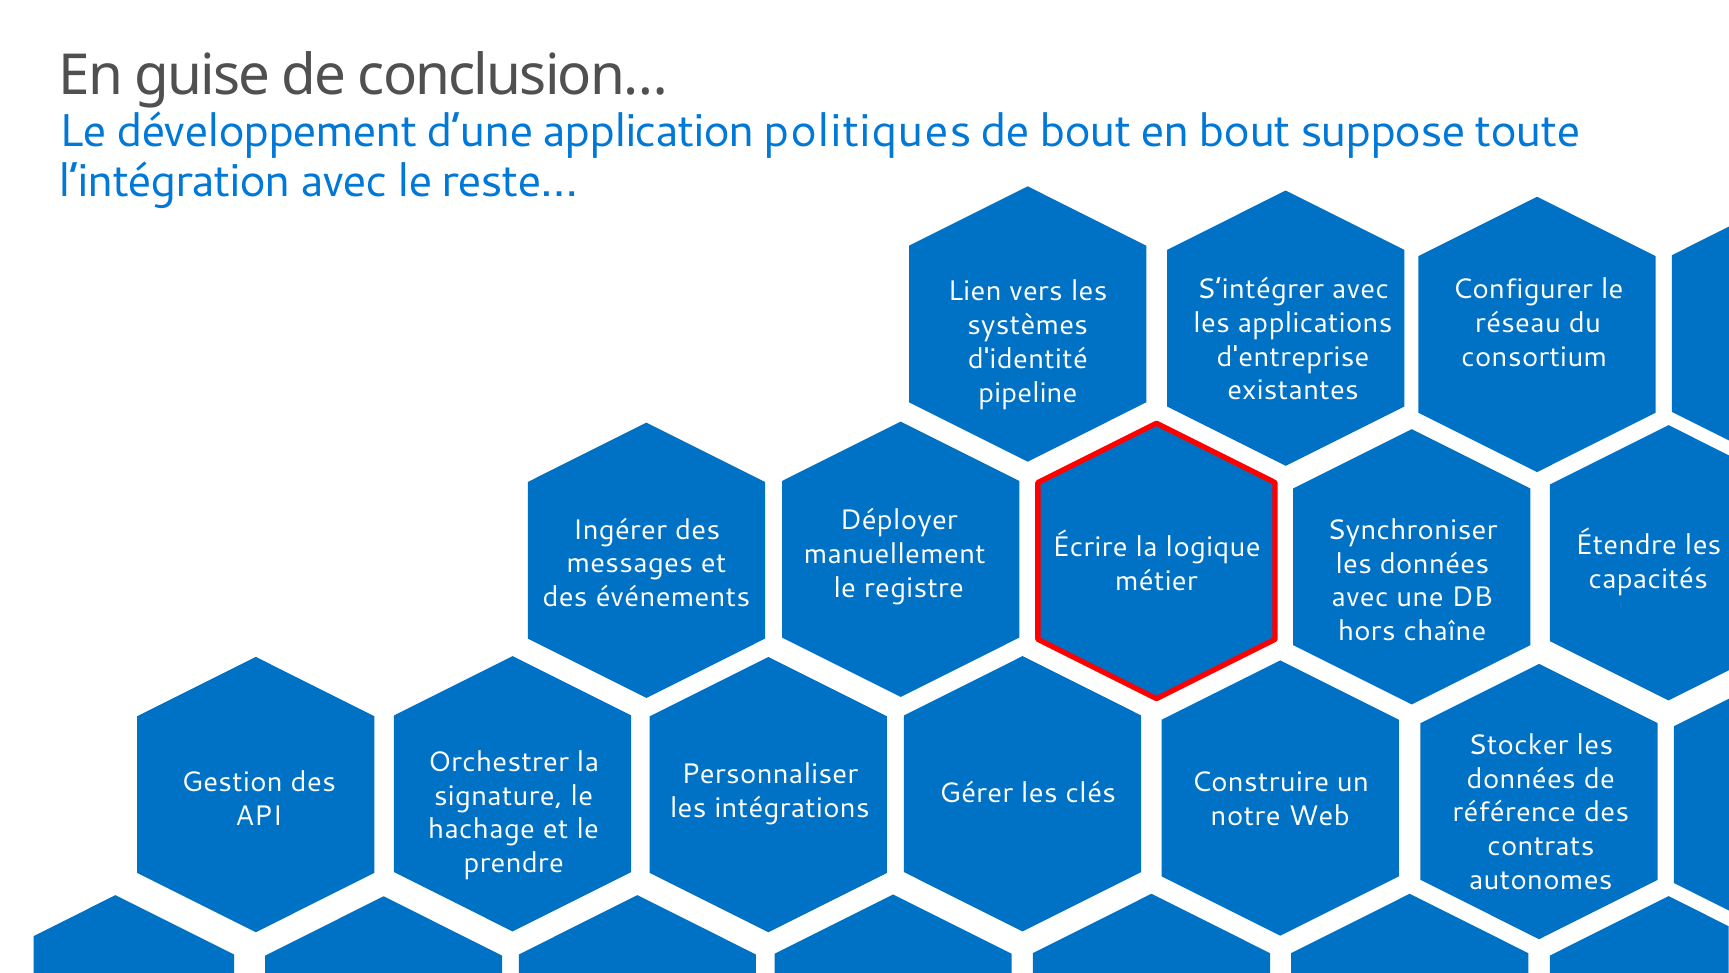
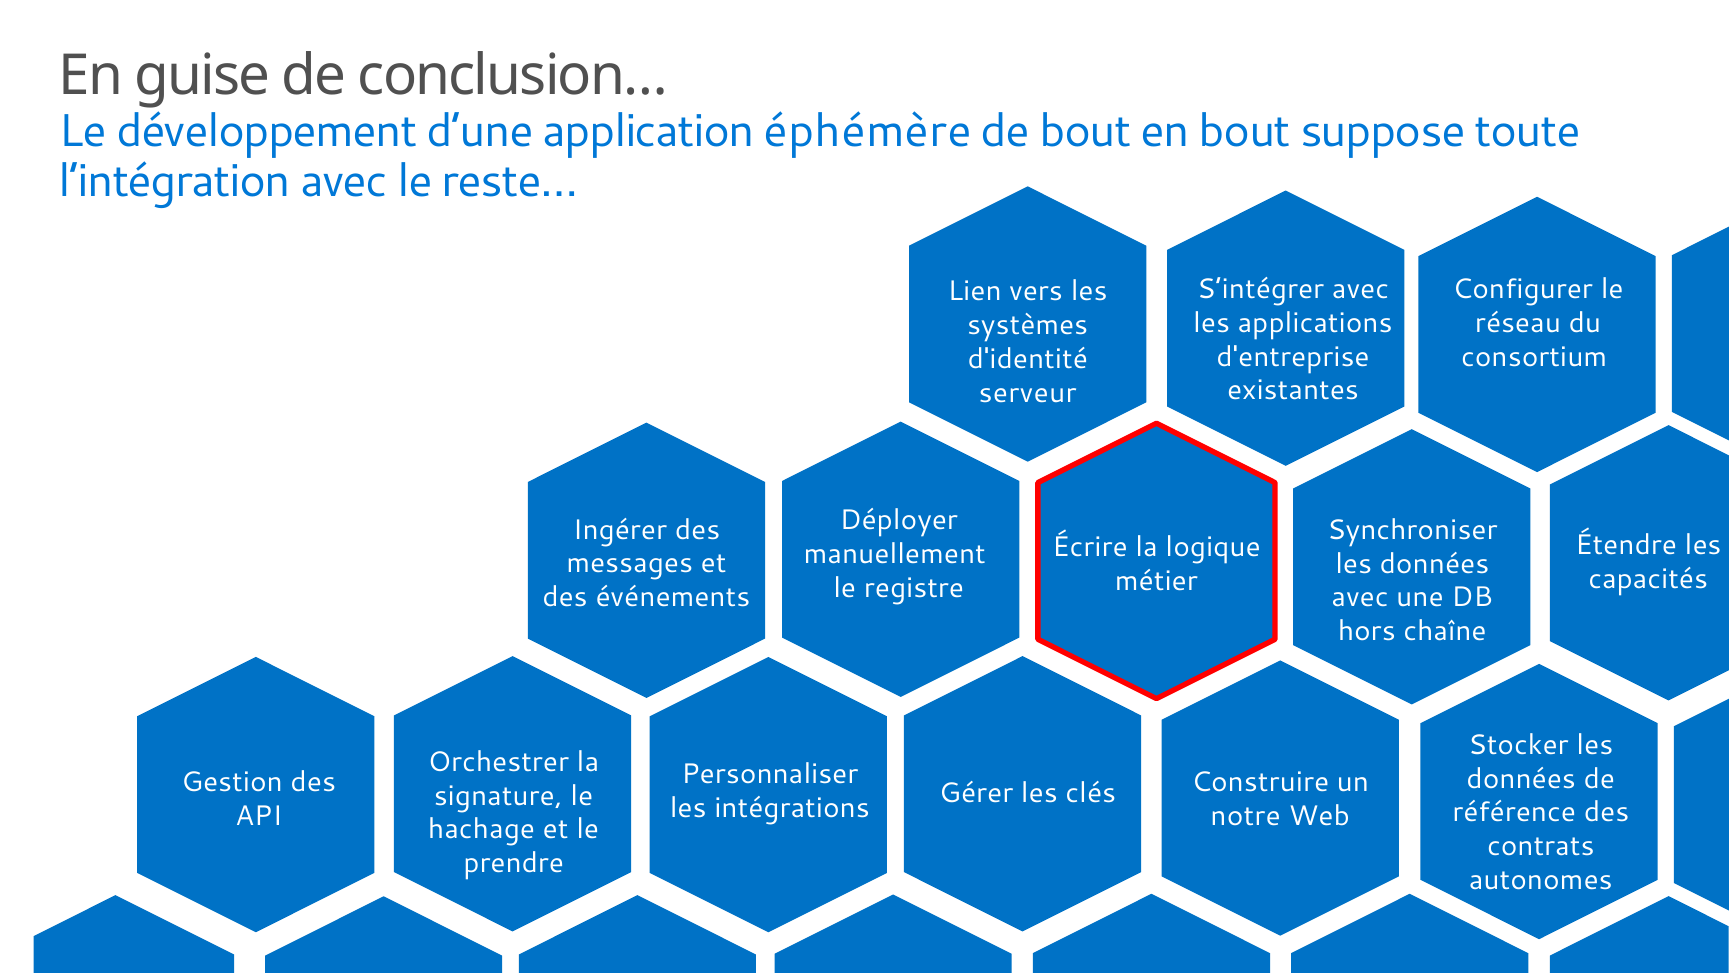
politiques: politiques -> éphémère
pipeline: pipeline -> serveur
